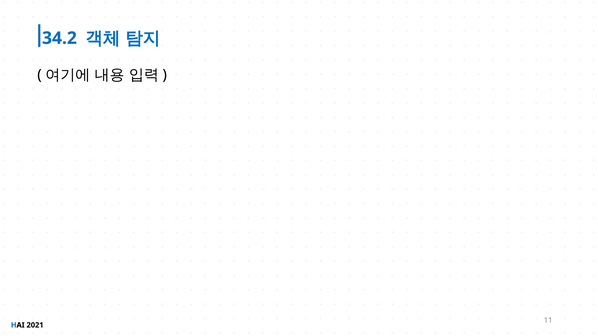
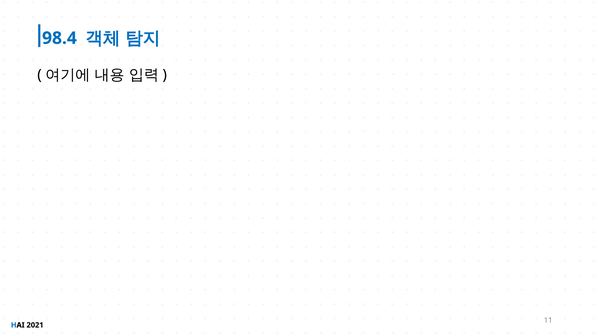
34.2: 34.2 -> 98.4
